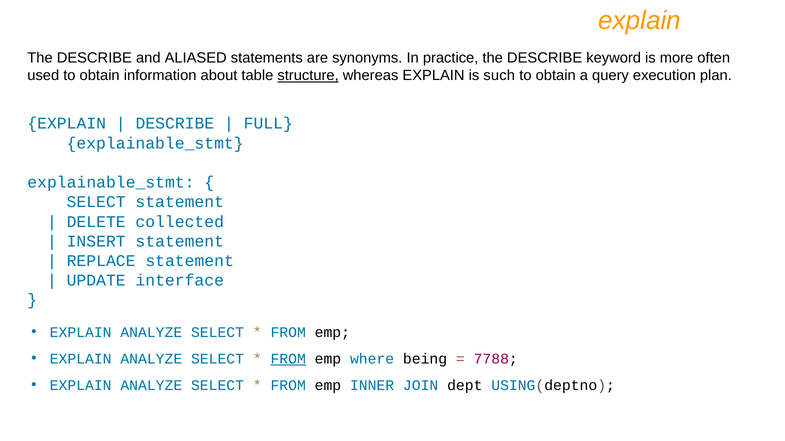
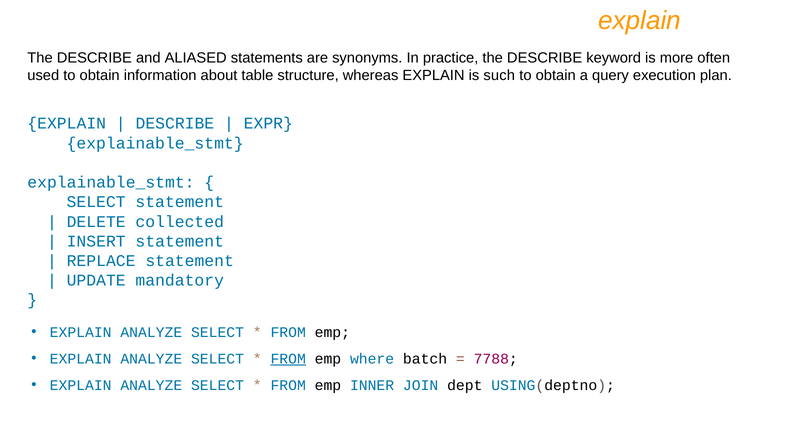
structure underline: present -> none
FULL: FULL -> EXPR
interface: interface -> mandatory
being: being -> batch
